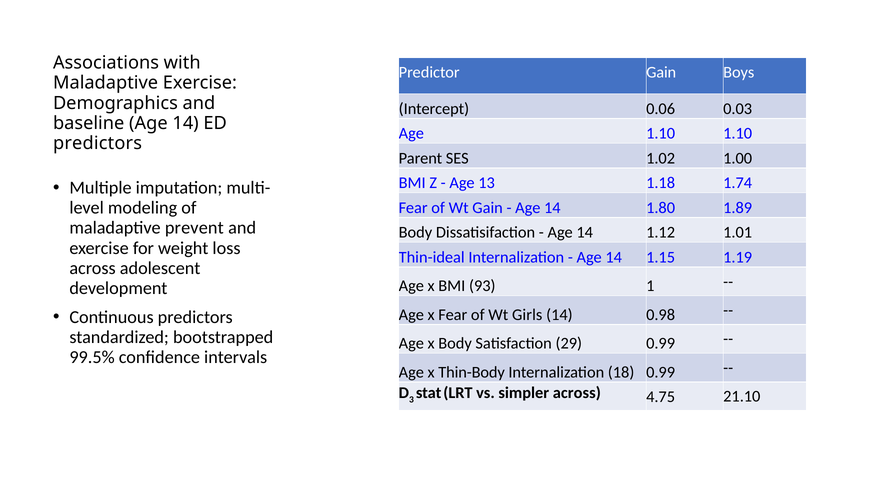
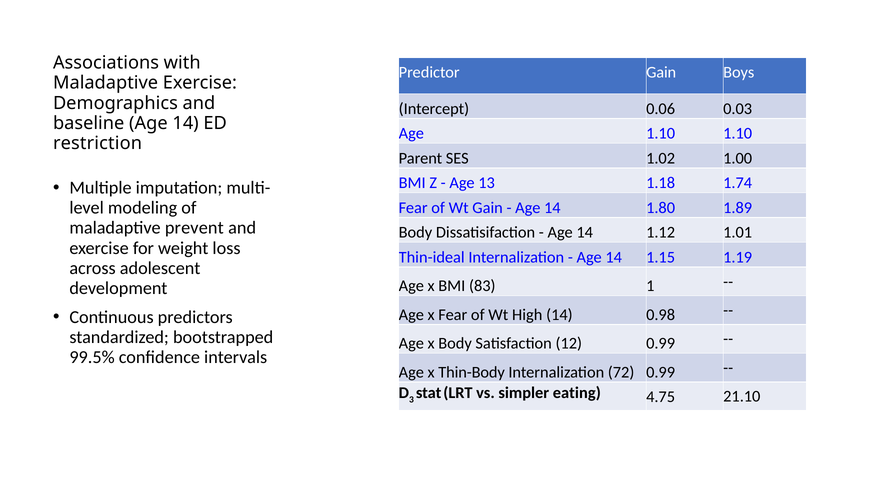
predictors at (98, 143): predictors -> restriction
93: 93 -> 83
Girls: Girls -> High
29: 29 -> 12
18: 18 -> 72
simpler across: across -> eating
